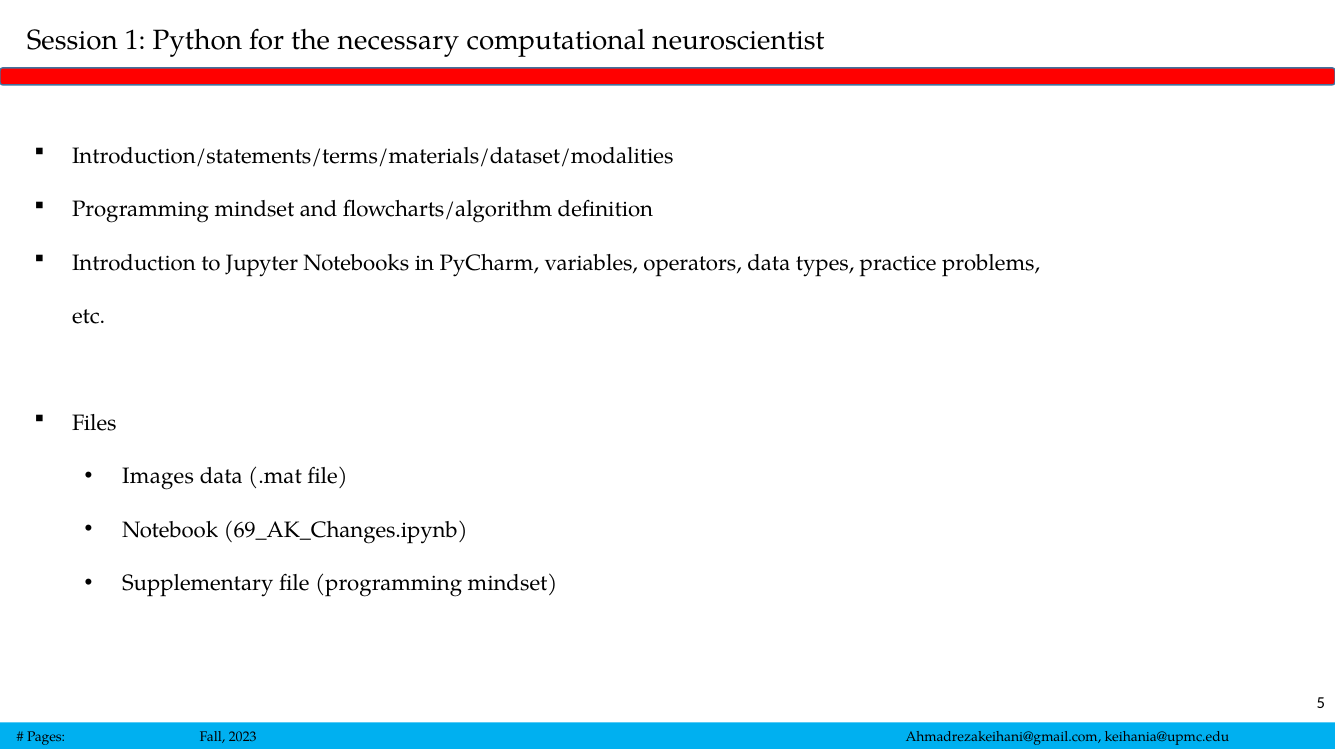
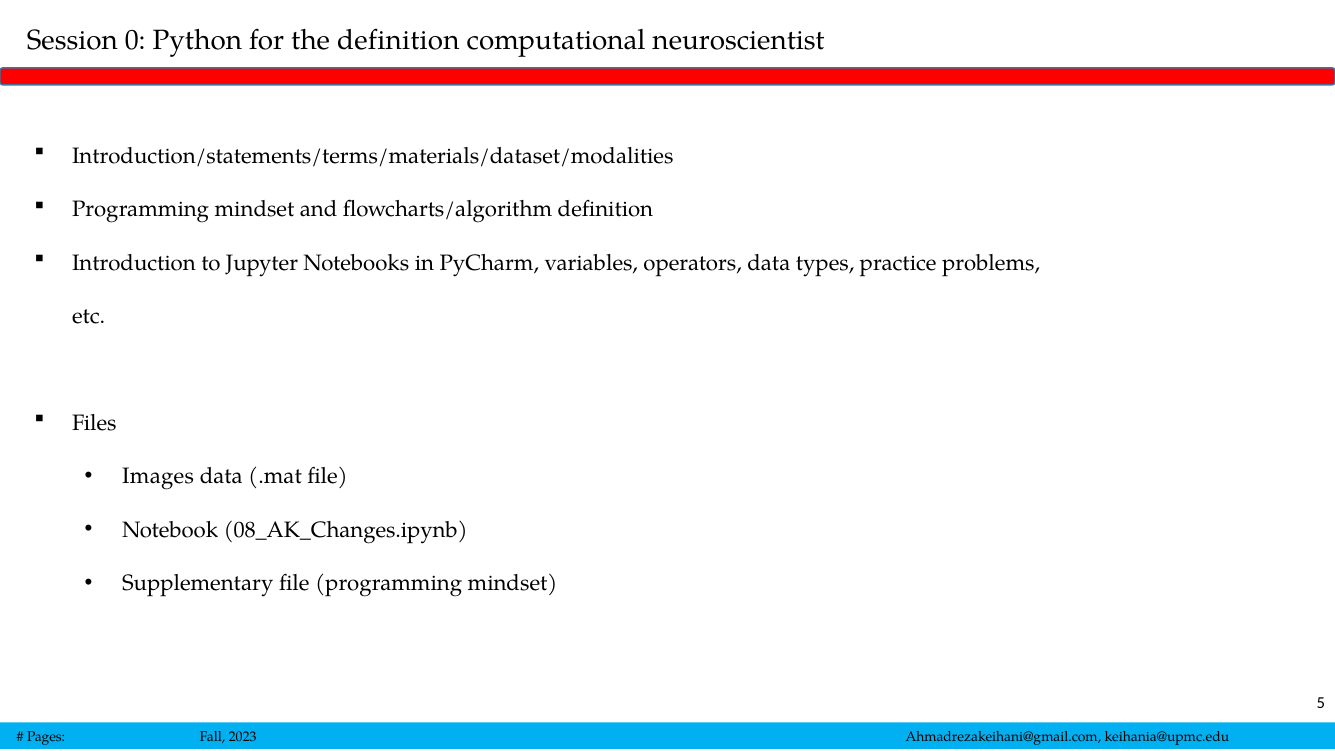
1: 1 -> 0
the necessary: necessary -> definition
69_AK_Changes.ipynb: 69_AK_Changes.ipynb -> 08_AK_Changes.ipynb
